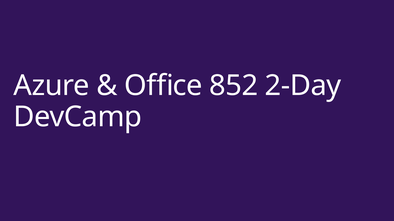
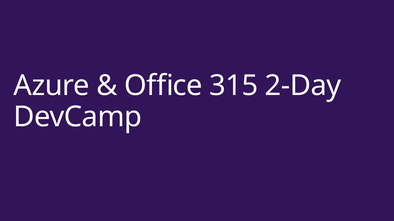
852: 852 -> 315
